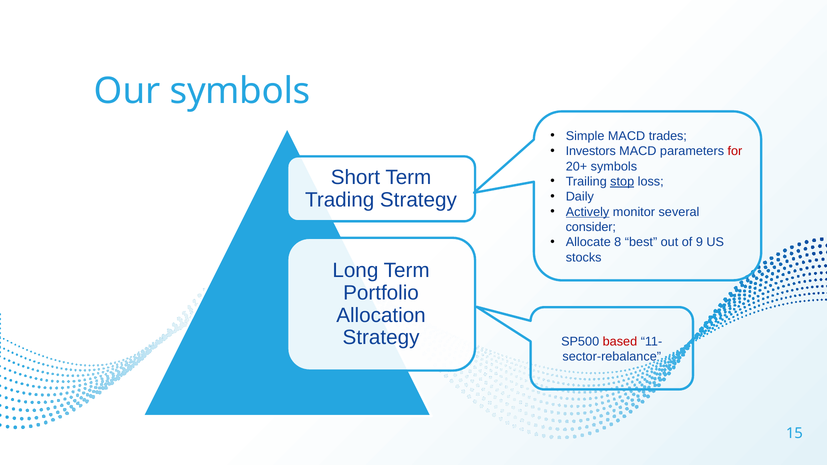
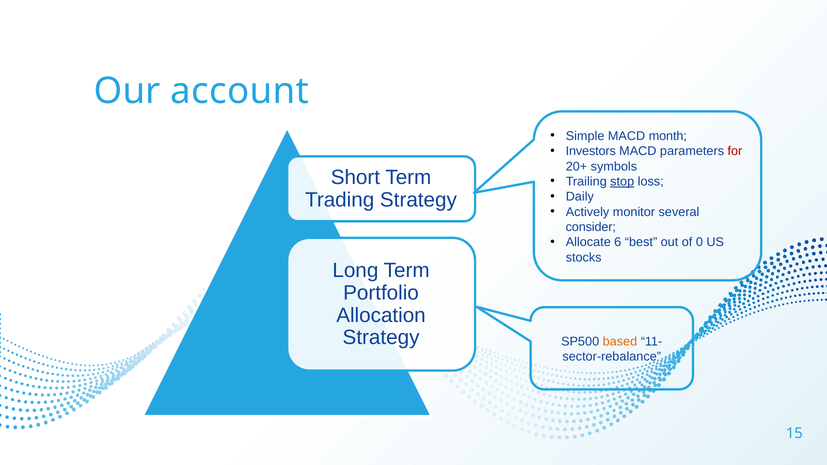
Our symbols: symbols -> account
trades: trades -> month
Actively underline: present -> none
8: 8 -> 6
9: 9 -> 0
based colour: red -> orange
